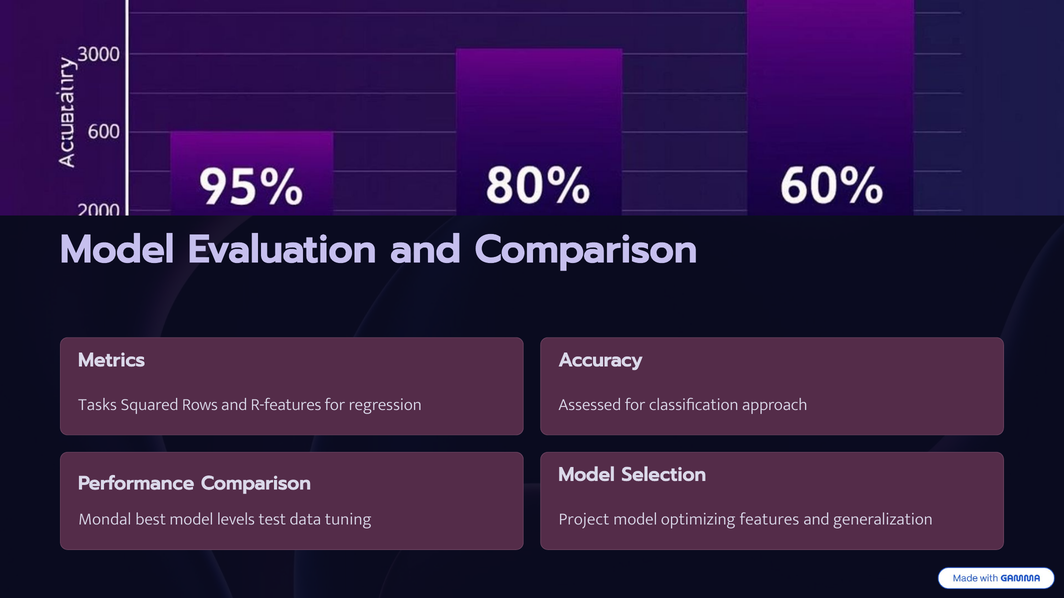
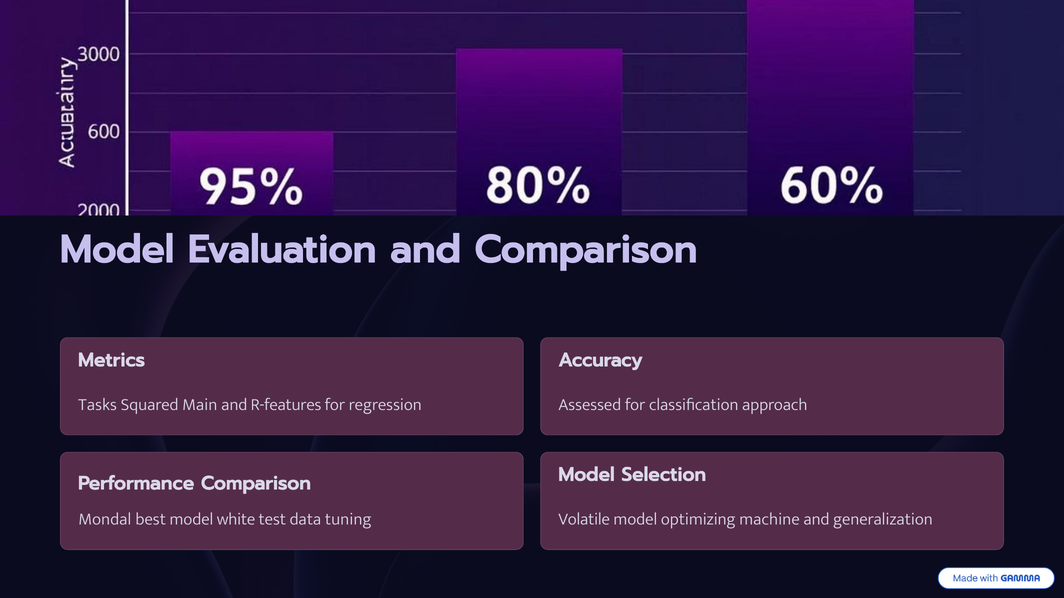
Rows: Rows -> Main
levels: levels -> white
Project: Project -> Volatile
features: features -> machine
